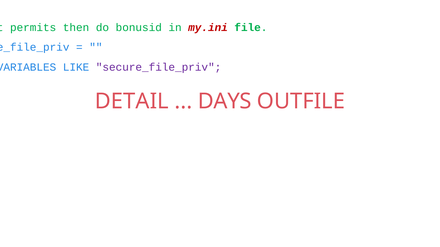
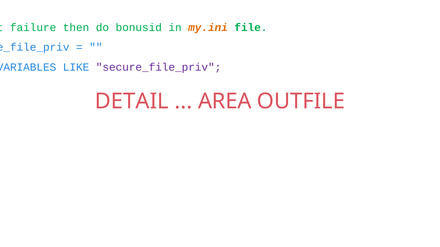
permits: permits -> failure
my.ini colour: red -> orange
DAYS: DAYS -> AREA
